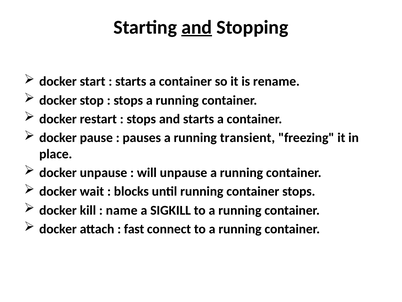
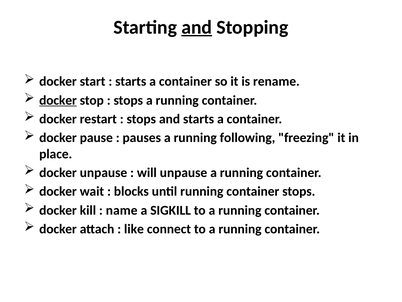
docker at (58, 100) underline: none -> present
transient: transient -> following
fast: fast -> like
